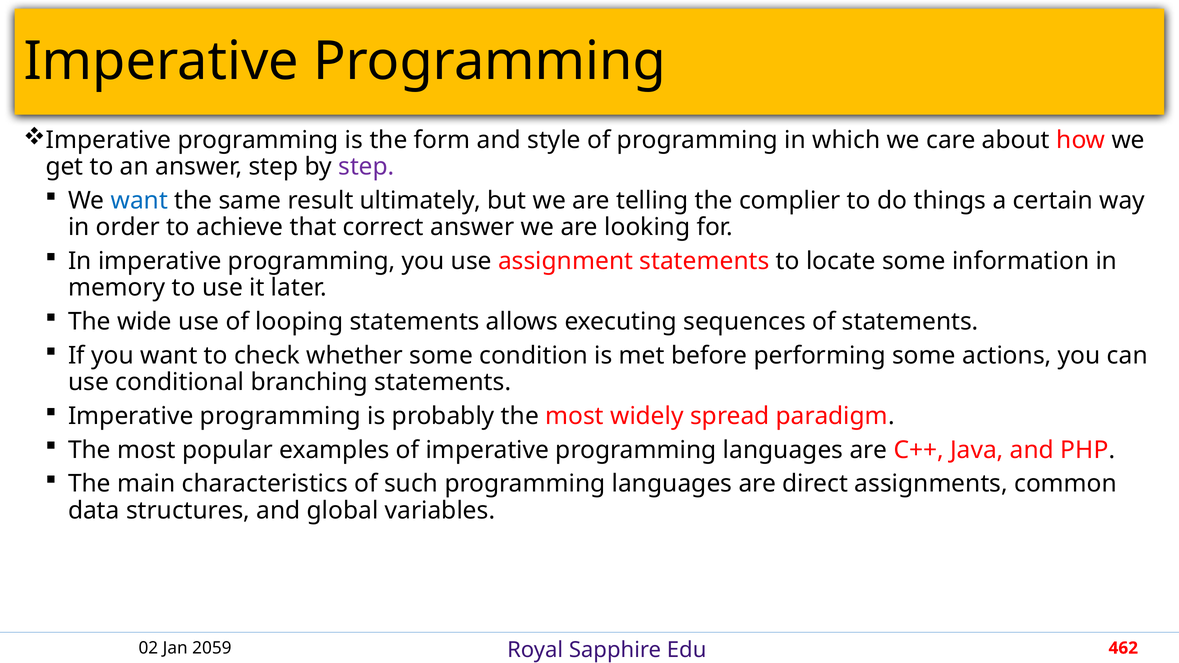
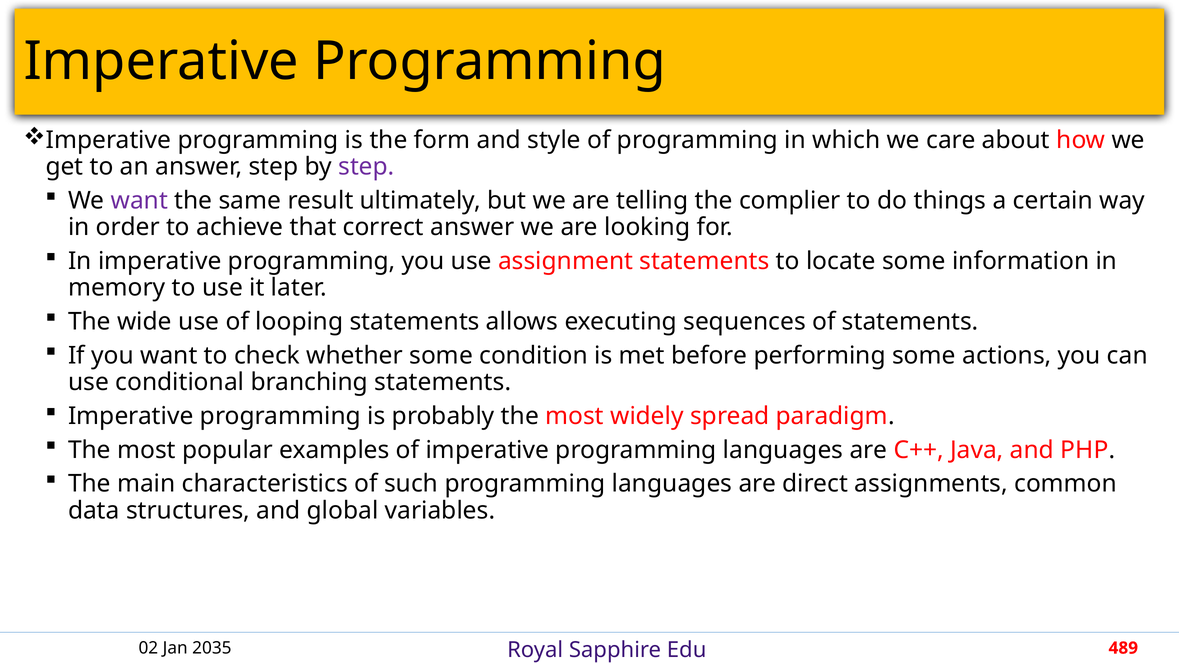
want at (139, 201) colour: blue -> purple
2059: 2059 -> 2035
462: 462 -> 489
